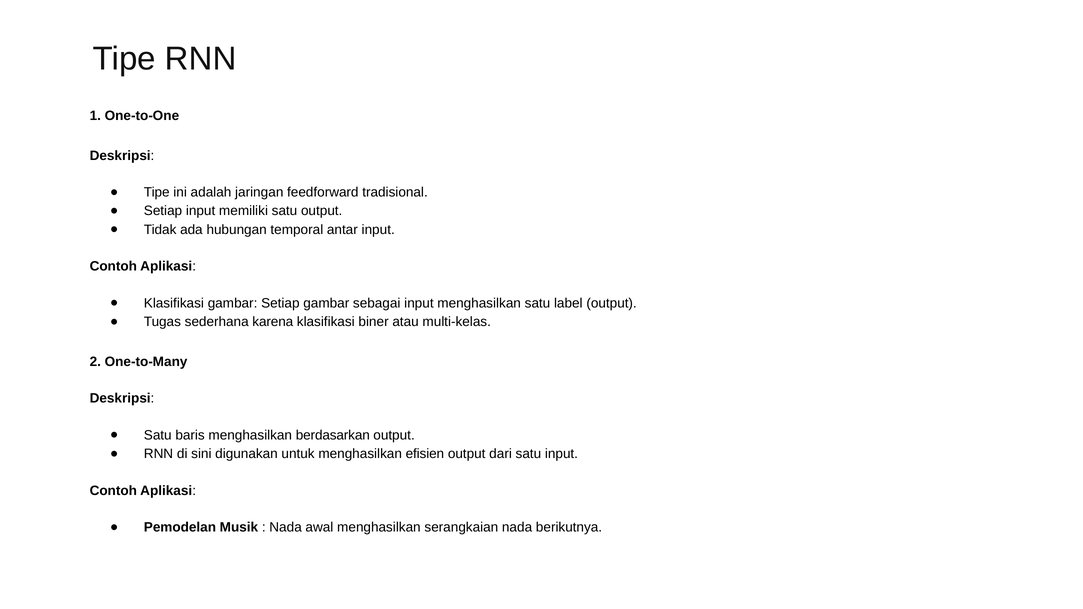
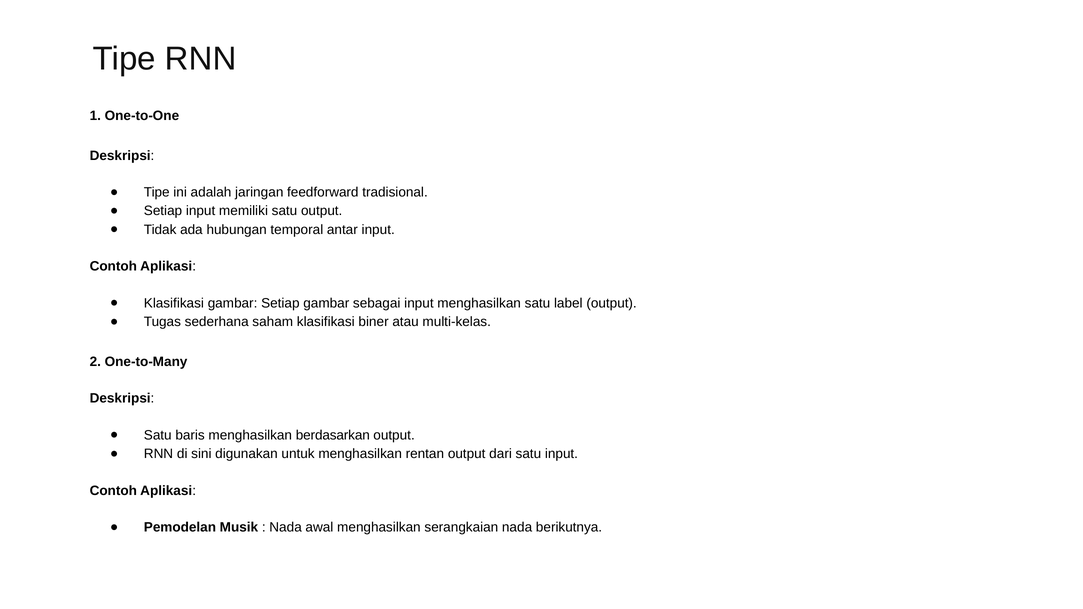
karena: karena -> saham
efisien: efisien -> rentan
